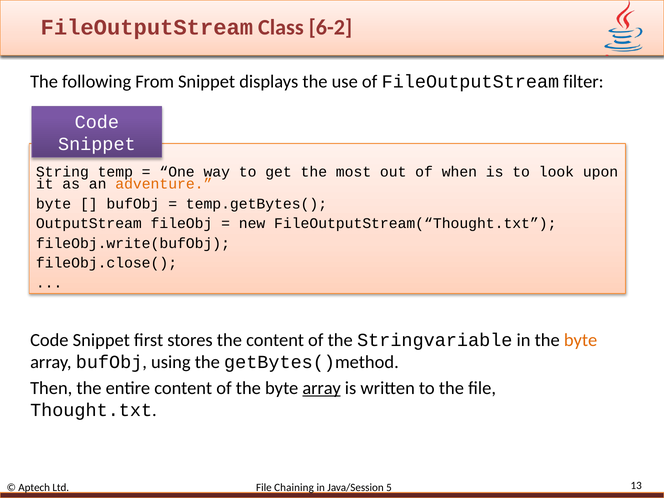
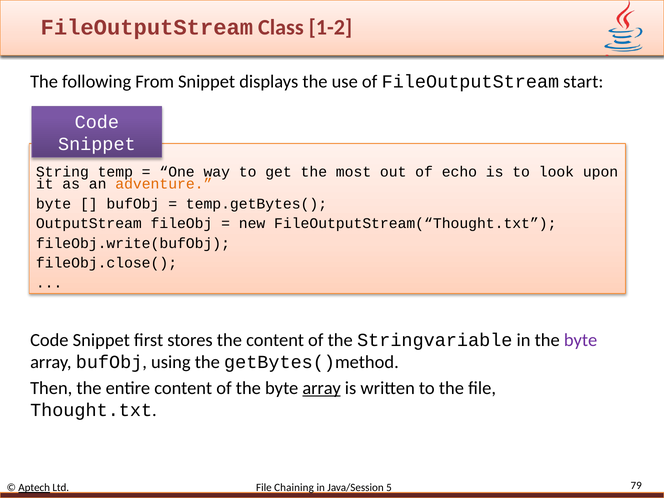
6-2: 6-2 -> 1-2
filter: filter -> start
when: when -> echo
byte at (581, 340) colour: orange -> purple
Aptech underline: none -> present
13: 13 -> 79
